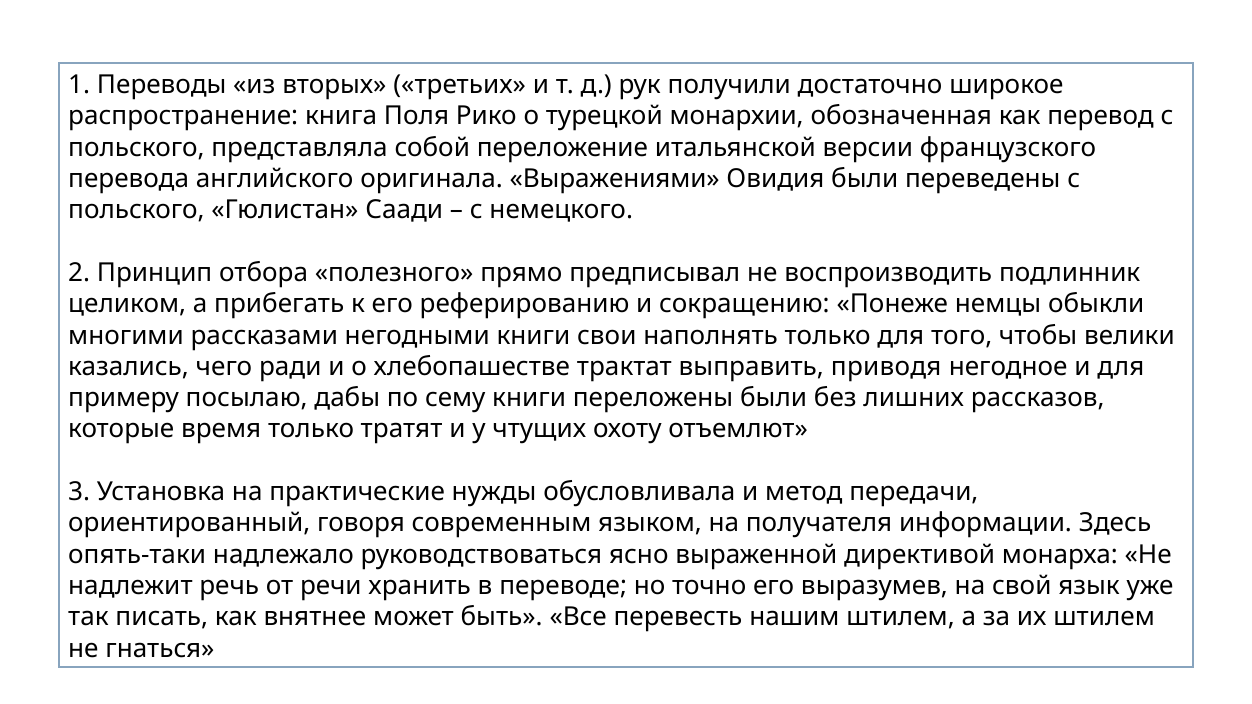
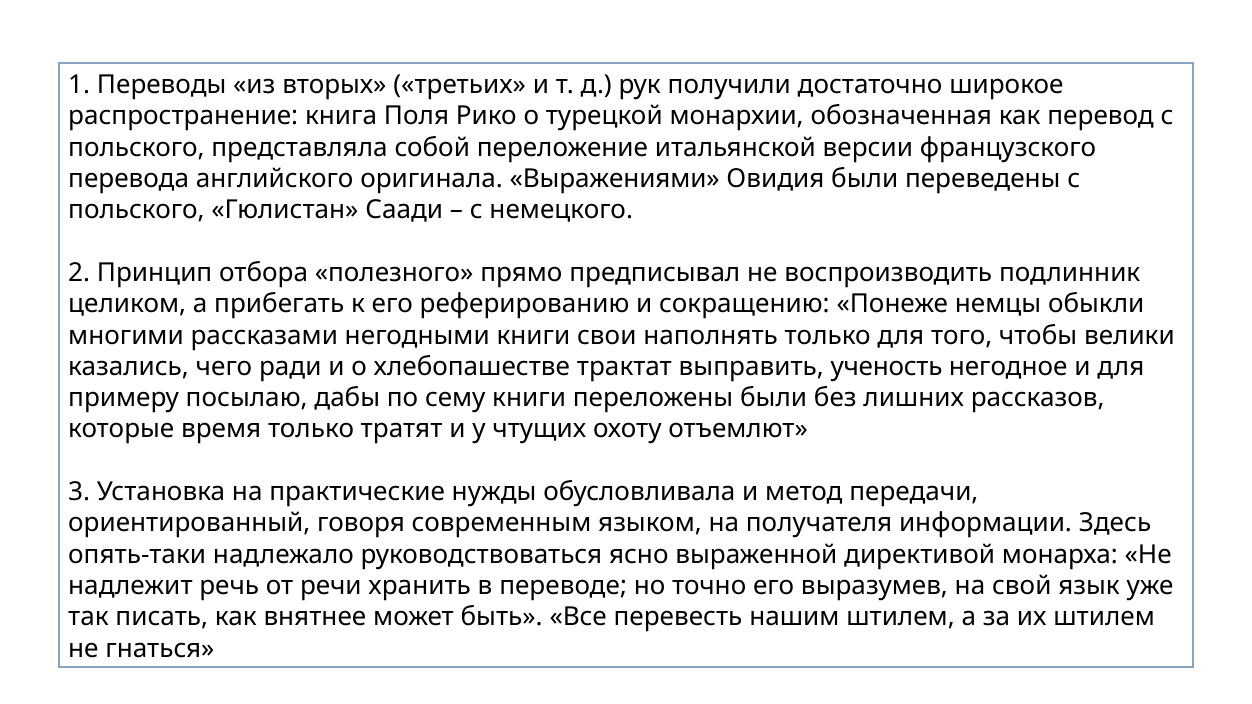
приводя: приводя -> ученость
